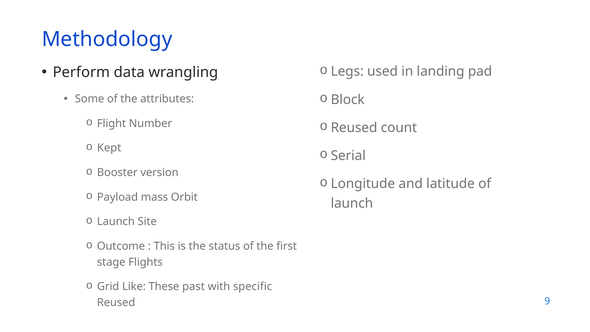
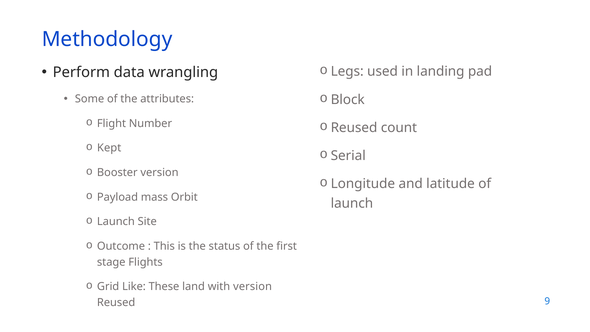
past: past -> land
with specific: specific -> version
